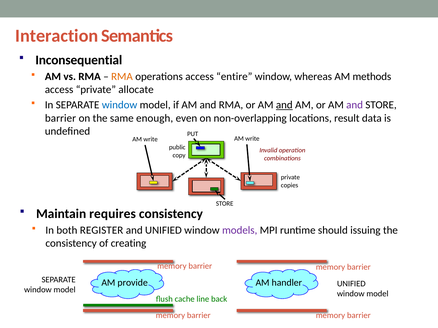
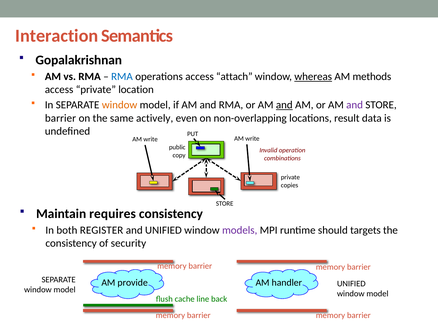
Inconsequential: Inconsequential -> Gopalakrishnan
RMA at (122, 77) colour: orange -> blue
entire: entire -> attach
whereas underline: none -> present
allocate: allocate -> location
window at (120, 105) colour: blue -> orange
enough: enough -> actively
issuing: issuing -> targets
creating: creating -> security
